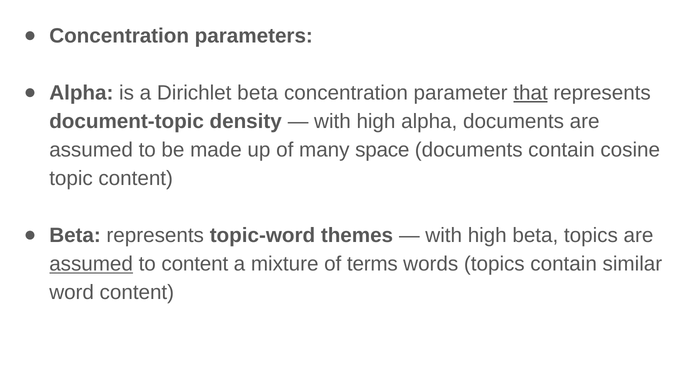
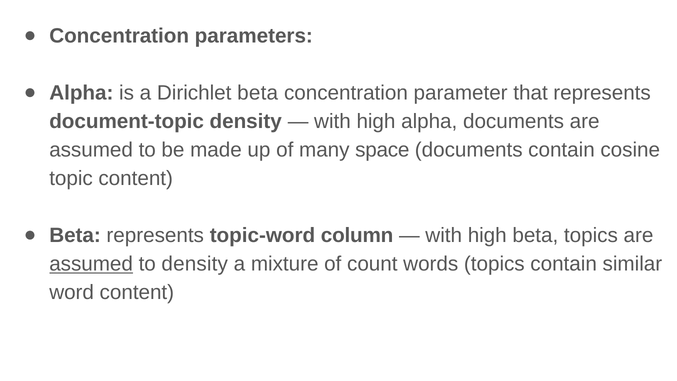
that underline: present -> none
themes: themes -> column
to content: content -> density
terms: terms -> count
